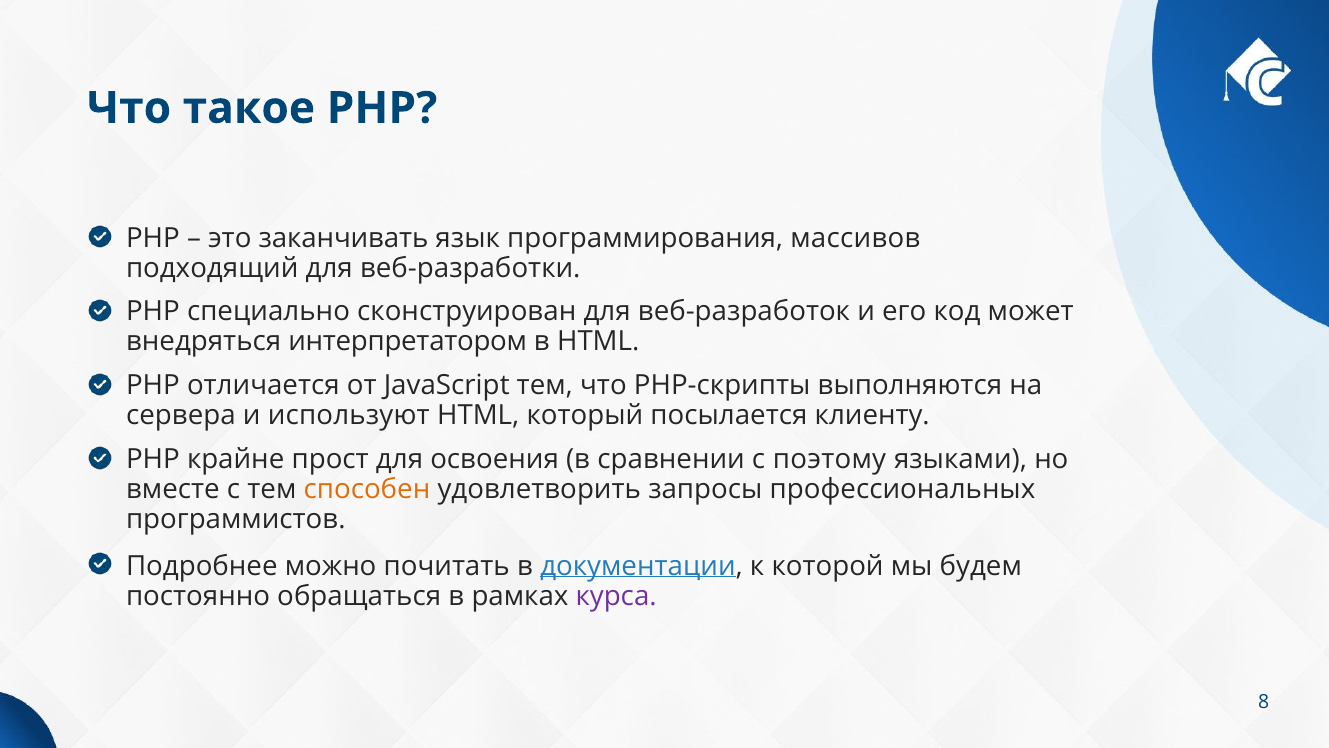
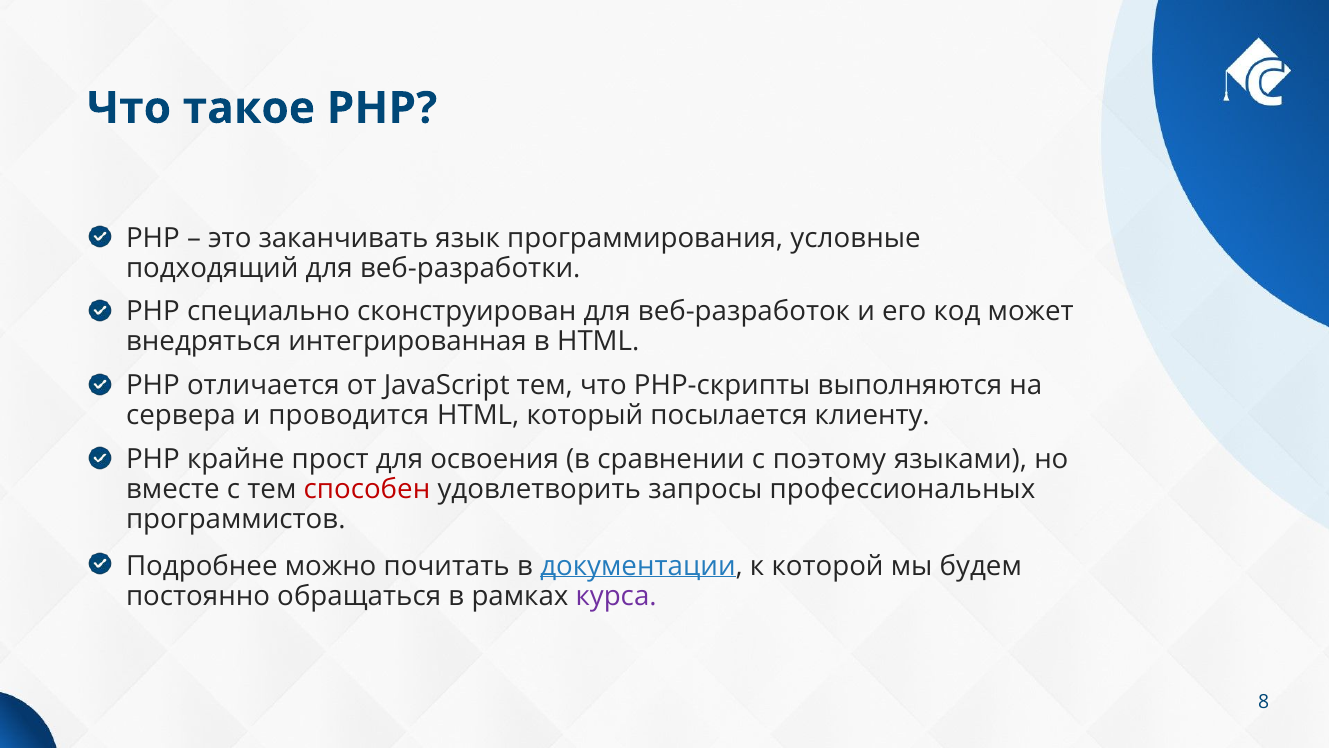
массивов: массивов -> условные
интерпретатором: интерпретатором -> интегрированная
используют: используют -> проводится
способен colour: orange -> red
